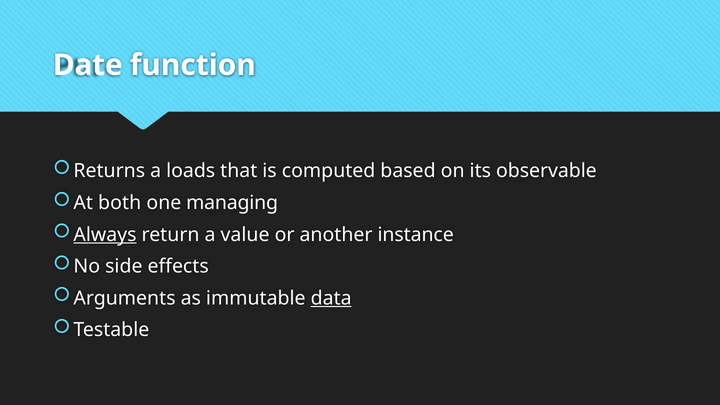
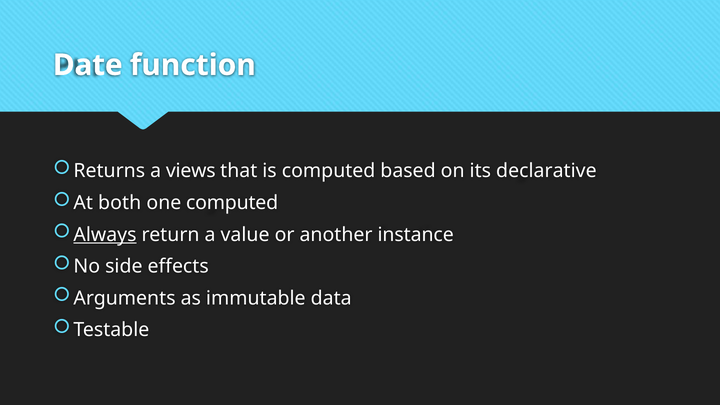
loads: loads -> views
observable: observable -> declarative
one managing: managing -> computed
data underline: present -> none
